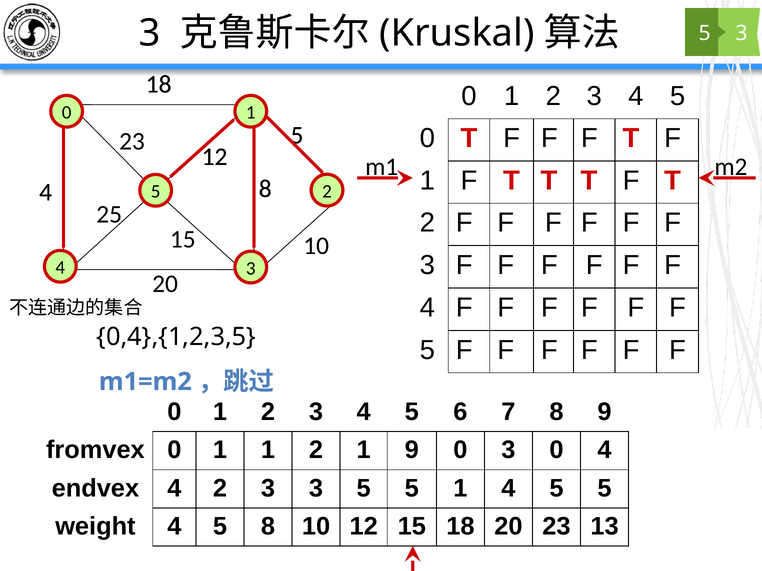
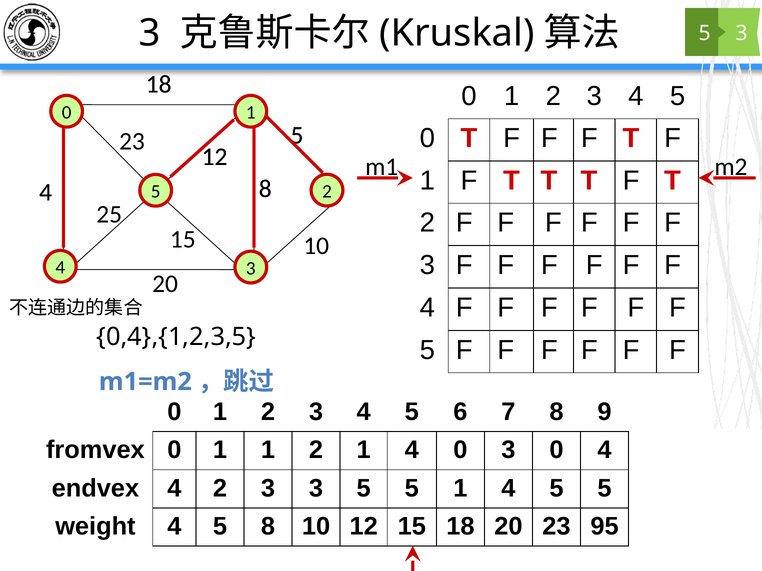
2 1 9: 9 -> 4
13: 13 -> 95
